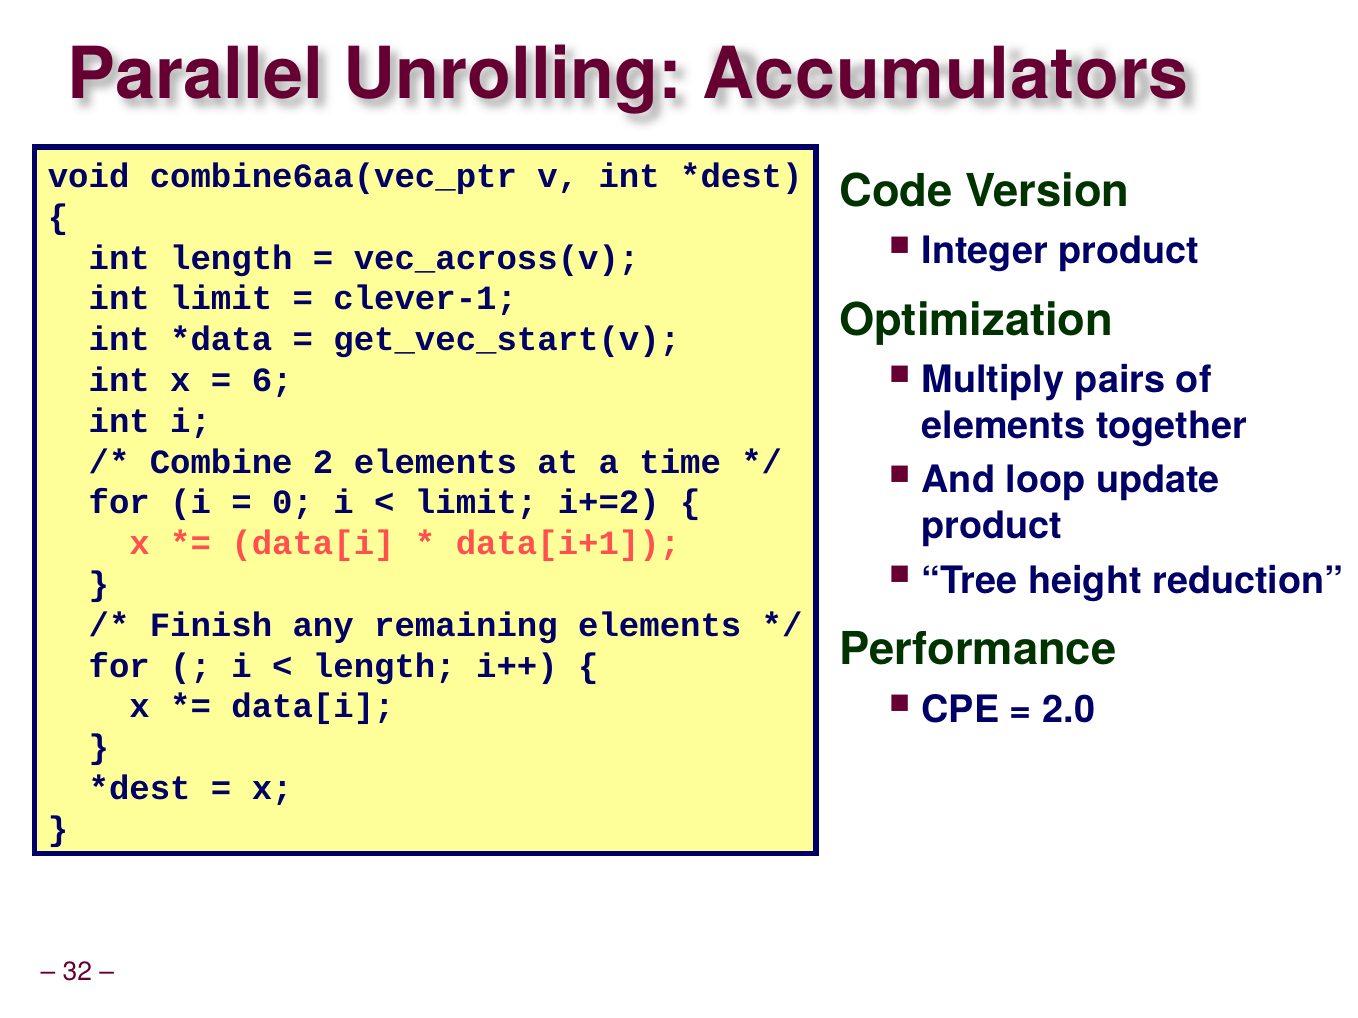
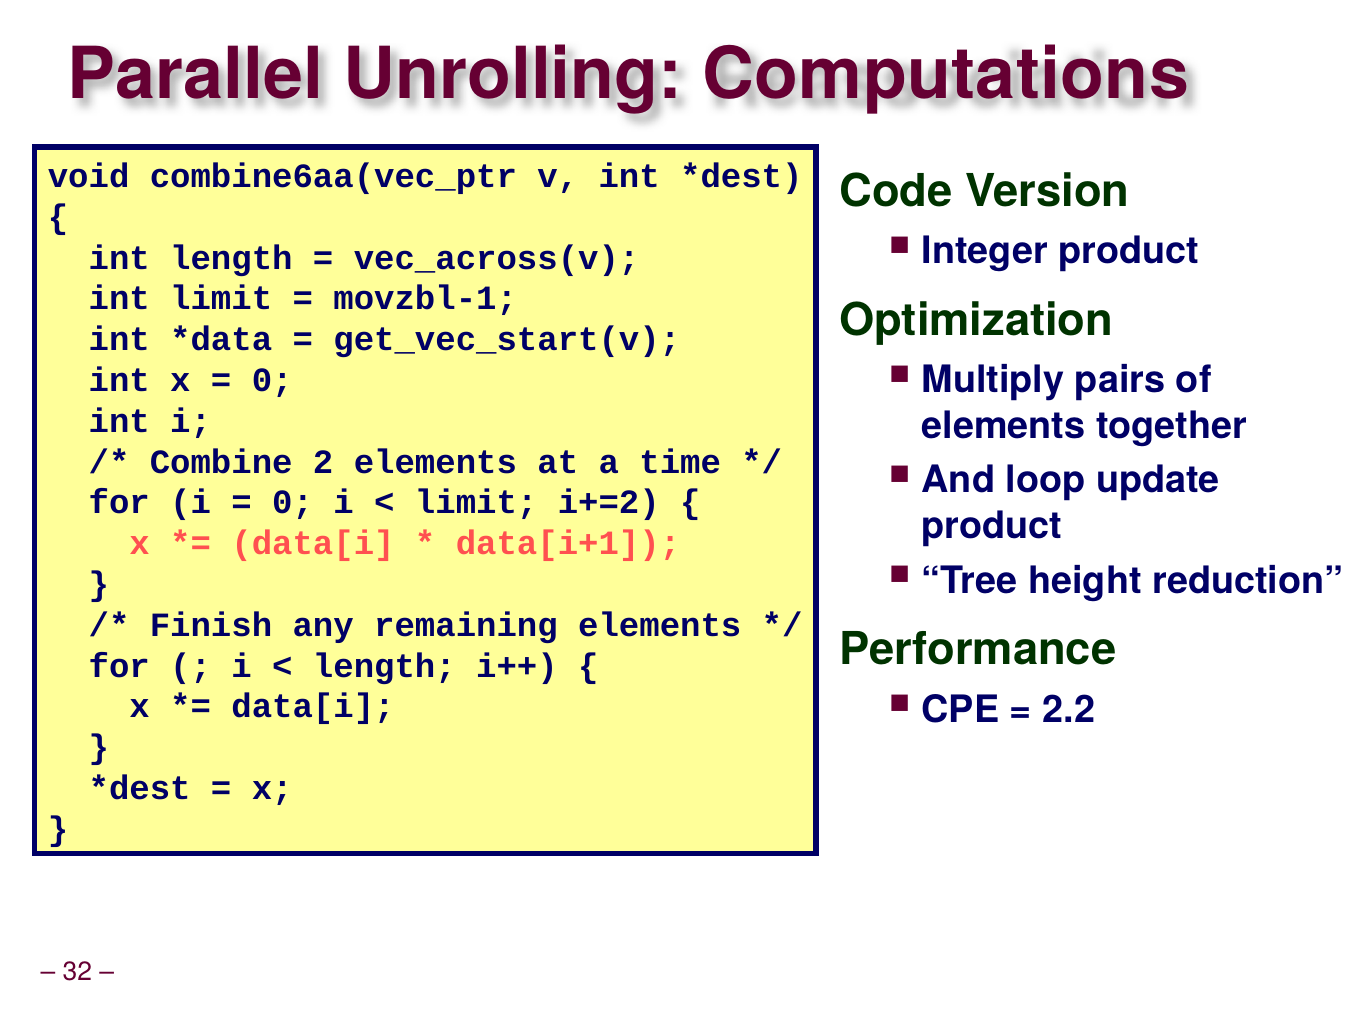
Accumulators: Accumulators -> Computations
clever-1: clever-1 -> movzbl-1
6 at (272, 380): 6 -> 0
2.0: 2.0 -> 2.2
